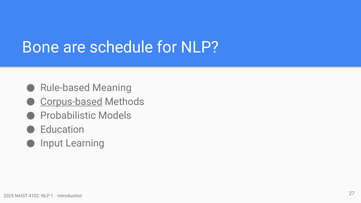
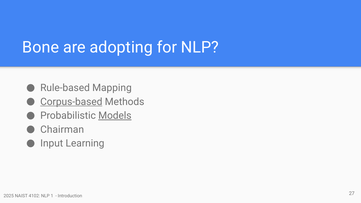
schedule: schedule -> adopting
Meaning: Meaning -> Mapping
Models underline: none -> present
Education: Education -> Chairman
